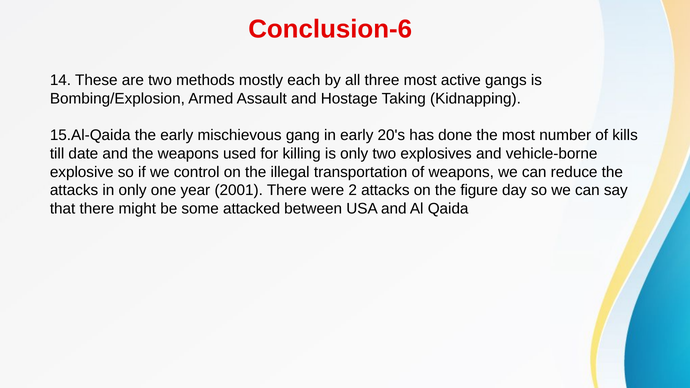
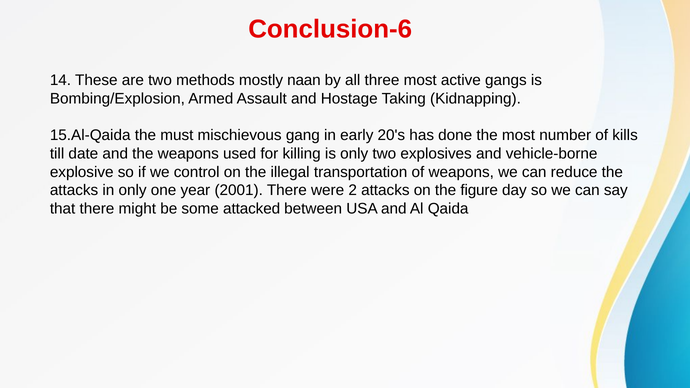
each: each -> naan
the early: early -> must
